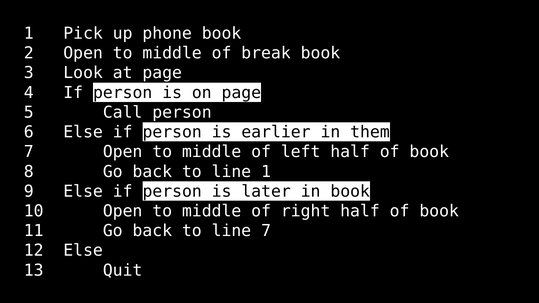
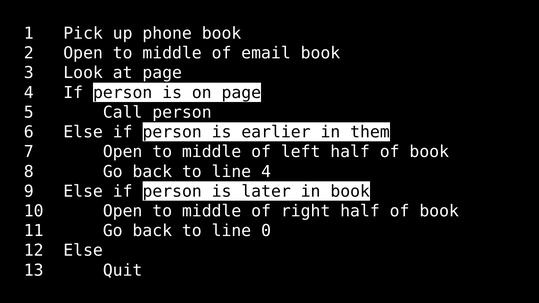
break: break -> email
line 1: 1 -> 4
line 7: 7 -> 0
